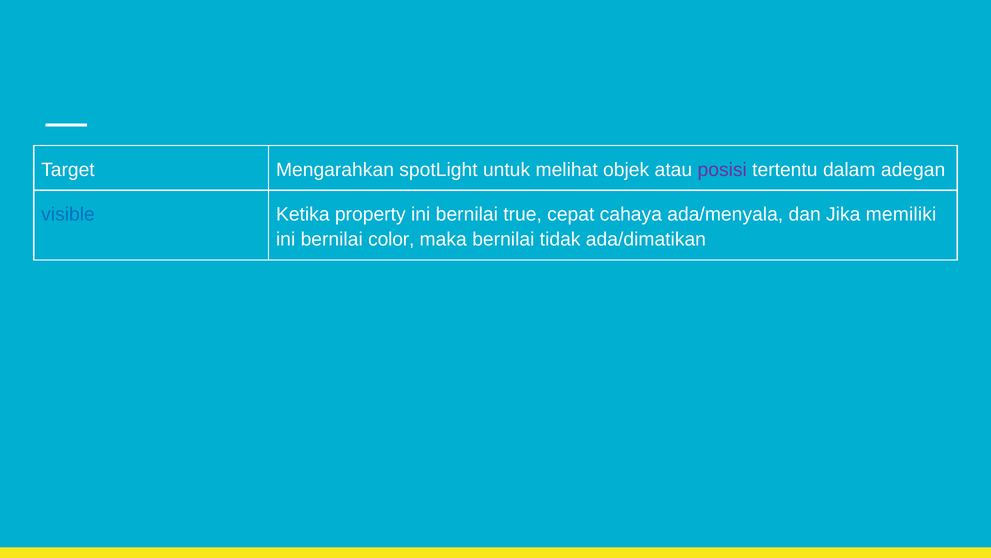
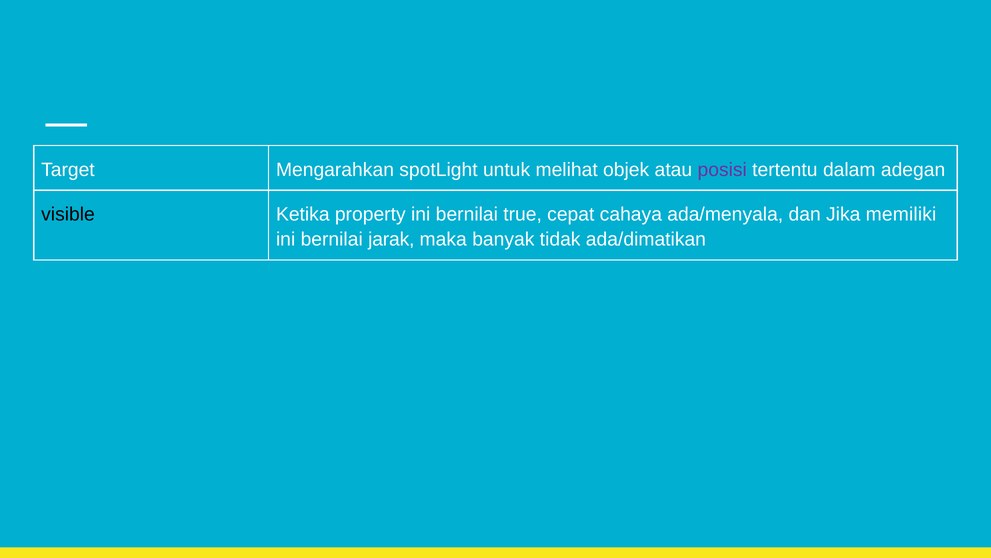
visible colour: blue -> black
color: color -> jarak
maka bernilai: bernilai -> banyak
